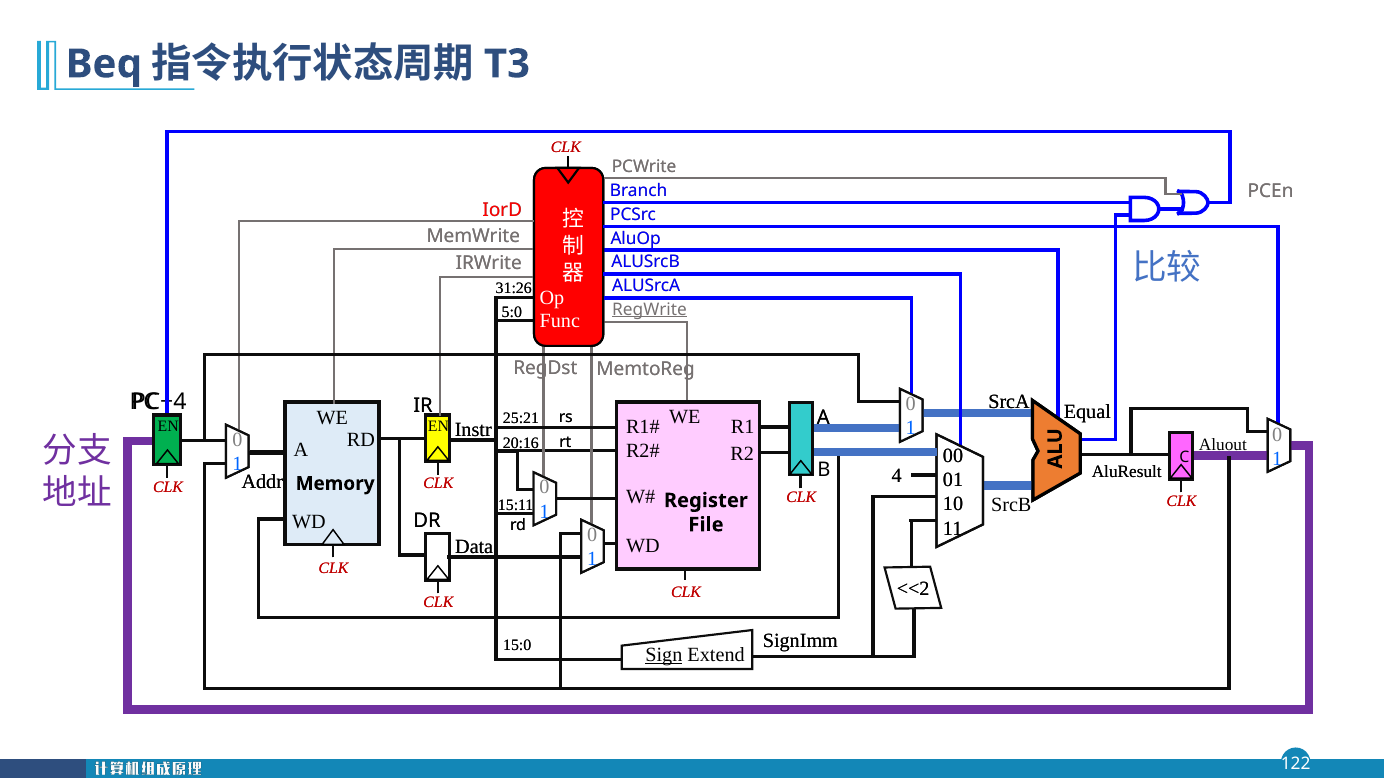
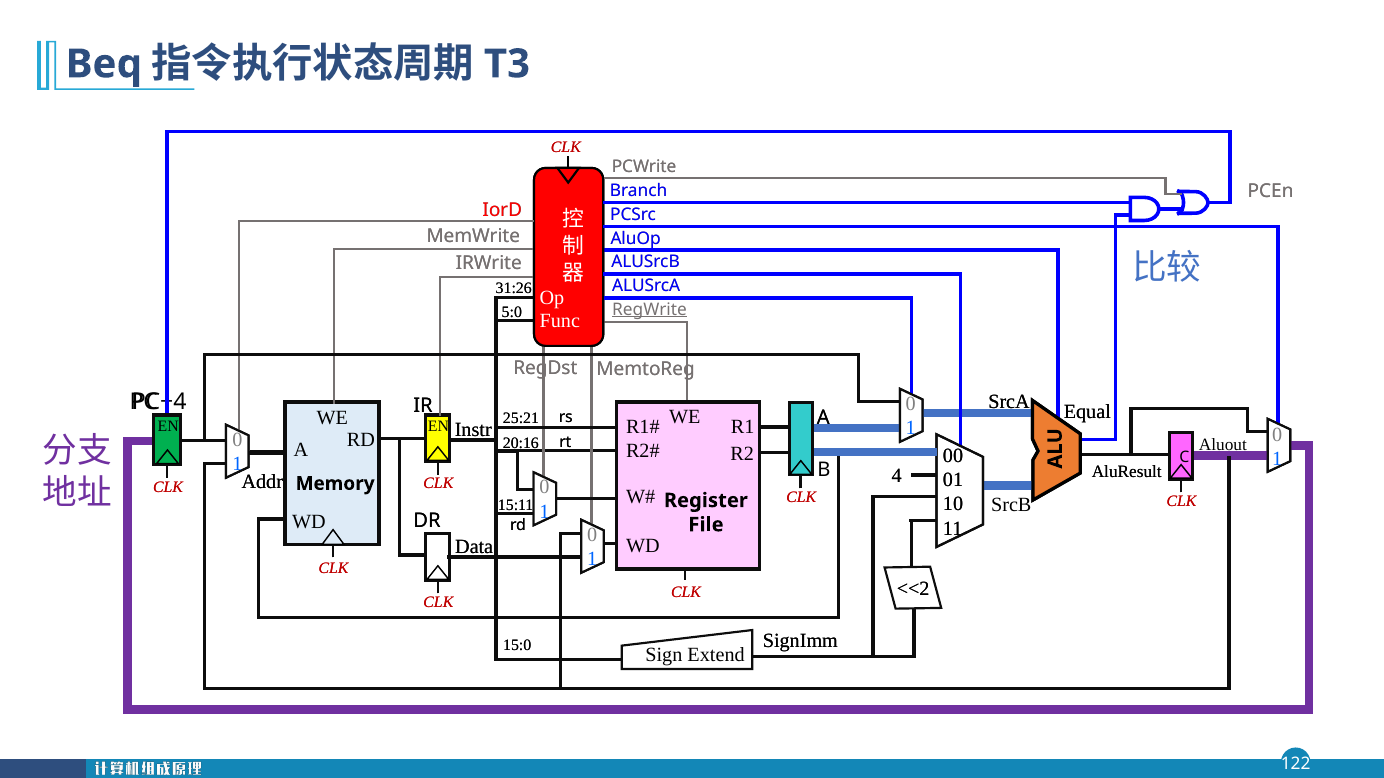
Sign underline: present -> none
